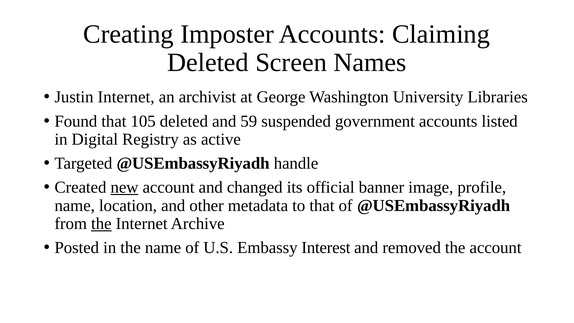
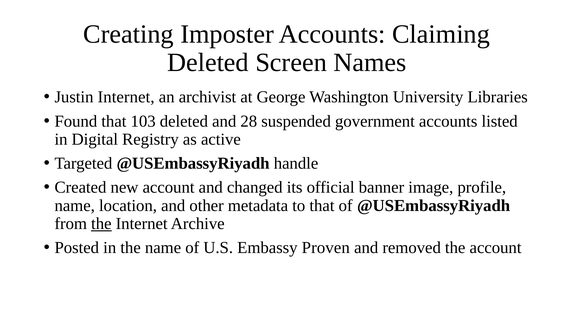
105: 105 -> 103
59: 59 -> 28
new underline: present -> none
Interest: Interest -> Proven
